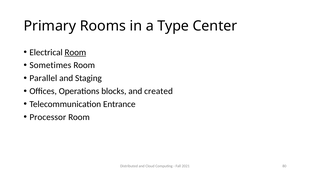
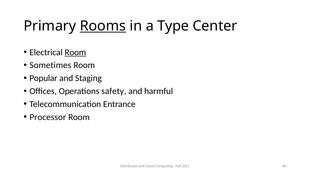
Rooms underline: none -> present
Parallel: Parallel -> Popular
blocks: blocks -> safety
created: created -> harmful
